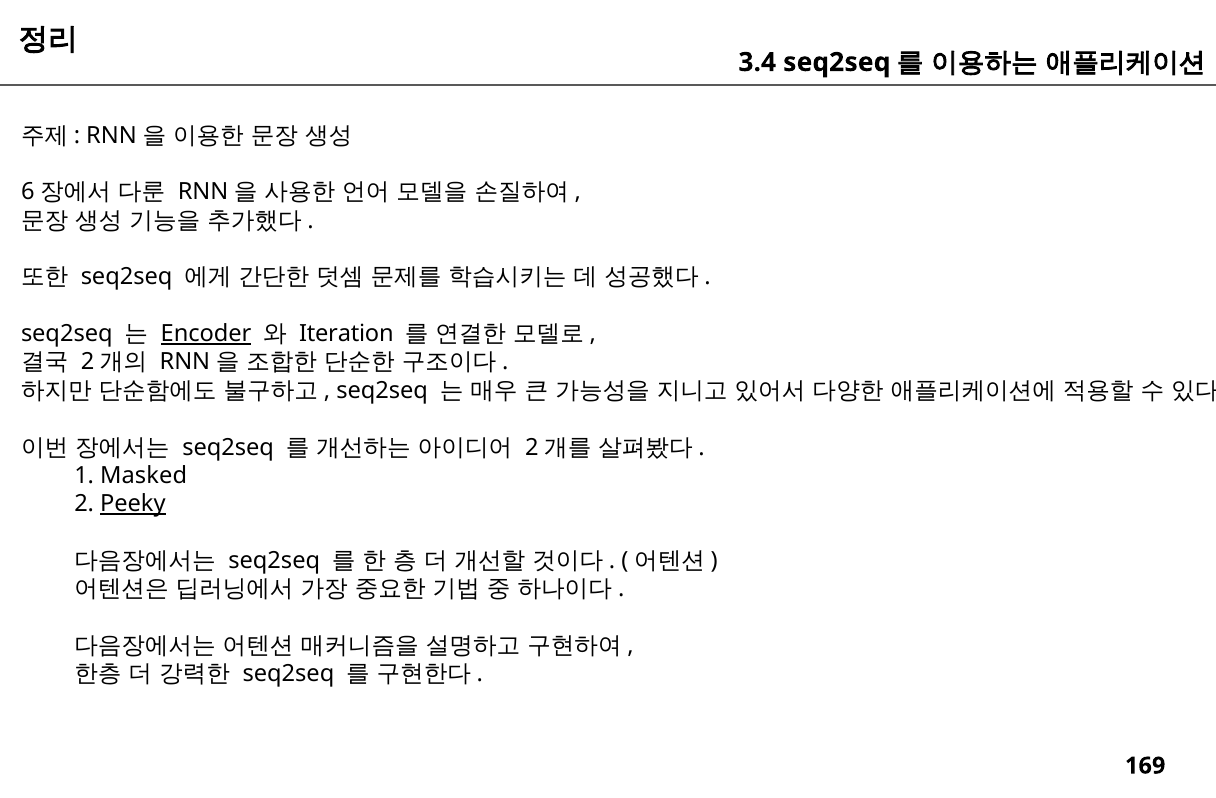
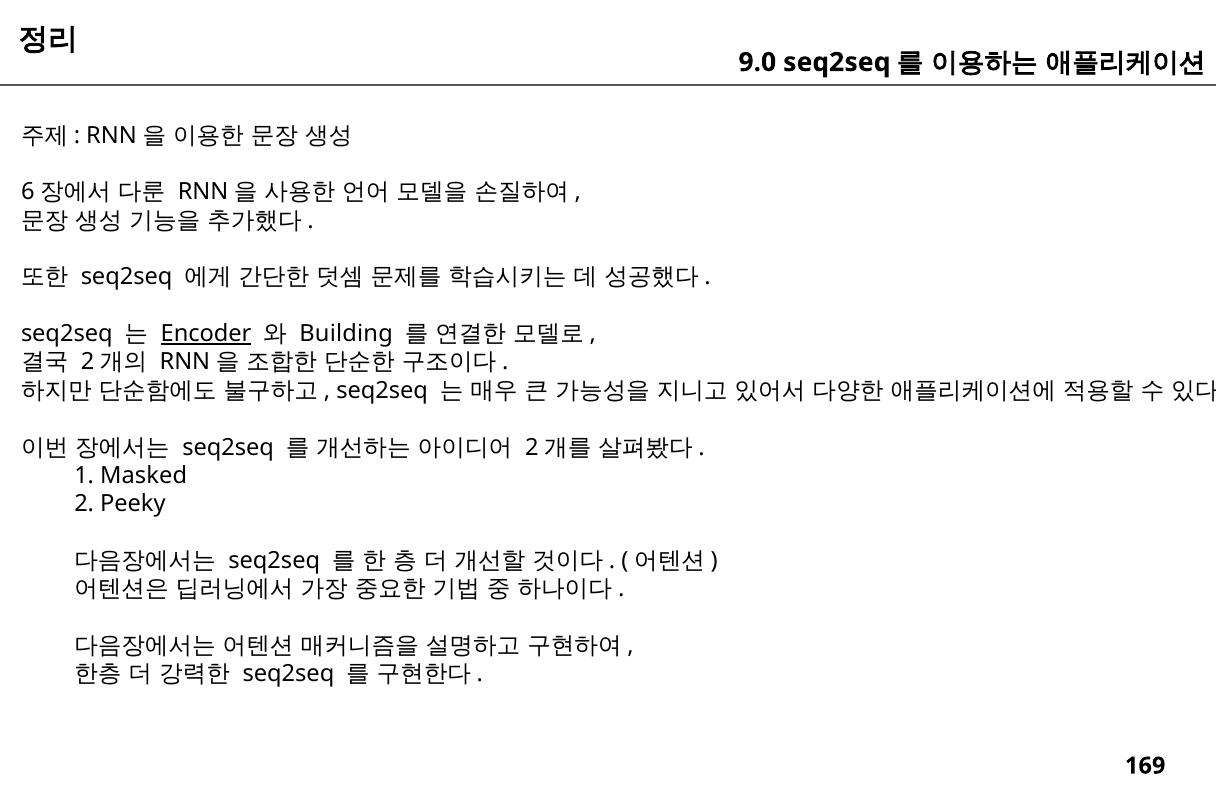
3.4: 3.4 -> 9.0
Iteration: Iteration -> Building
Peeky underline: present -> none
